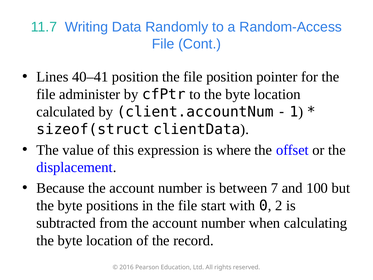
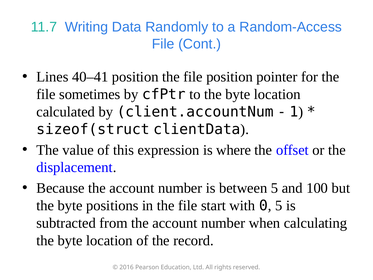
administer: administer -> sometimes
between 7: 7 -> 5
0 2: 2 -> 5
